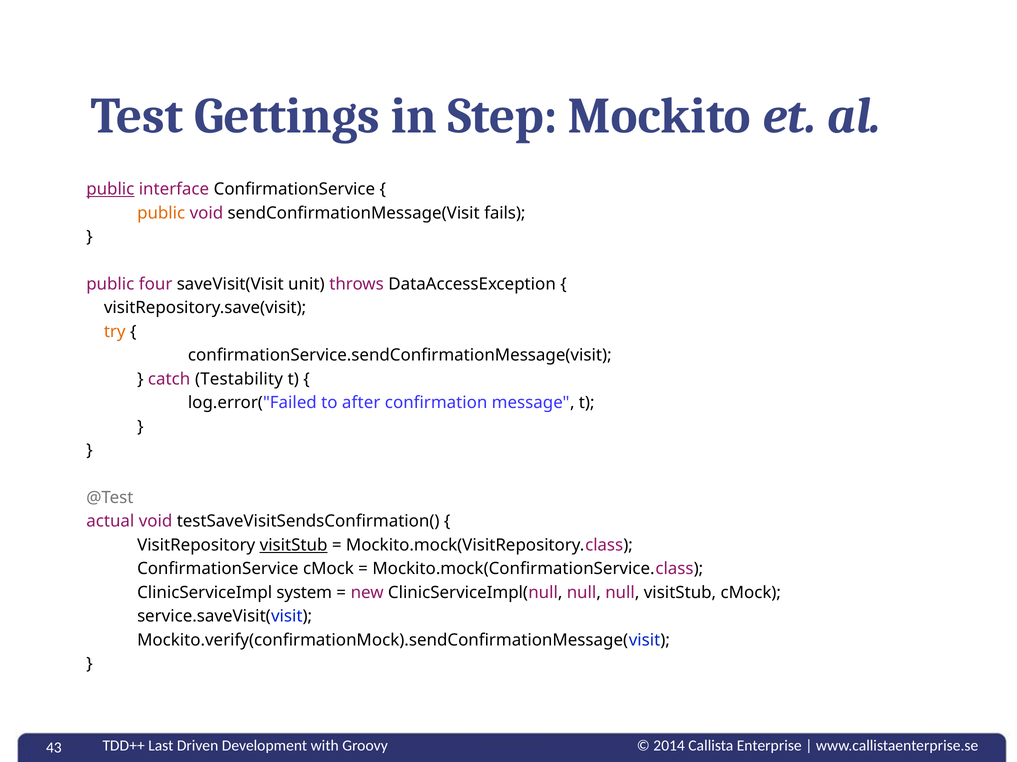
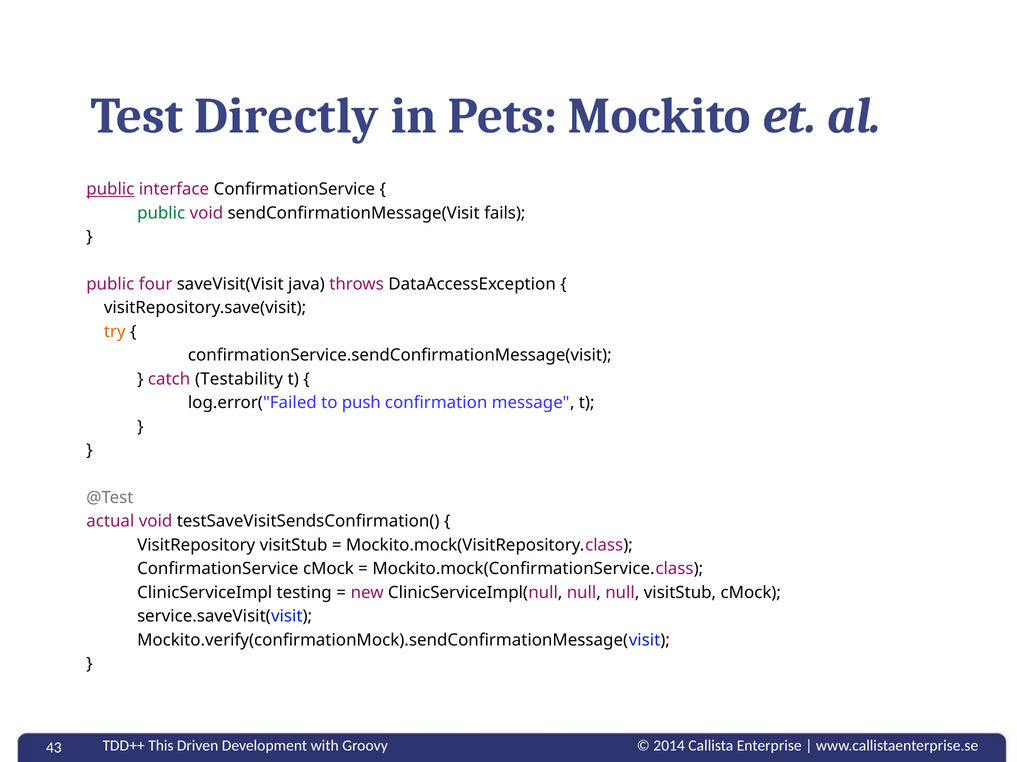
Gettings: Gettings -> Directly
Step: Step -> Pets
public at (161, 213) colour: orange -> green
unit: unit -> java
after: after -> push
visitStub at (294, 546) underline: present -> none
system: system -> testing
Last: Last -> This
